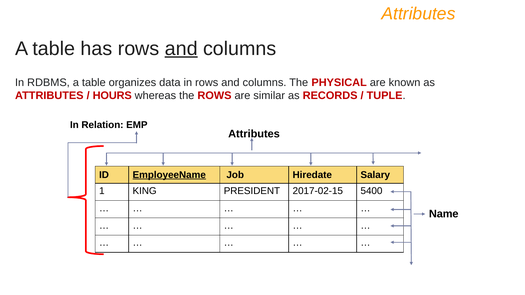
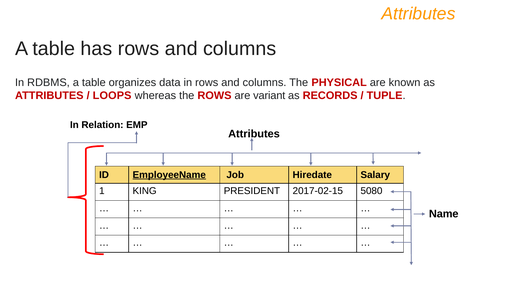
and at (181, 49) underline: present -> none
HOURS: HOURS -> LOOPS
similar: similar -> variant
5400: 5400 -> 5080
